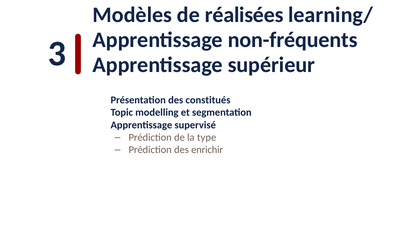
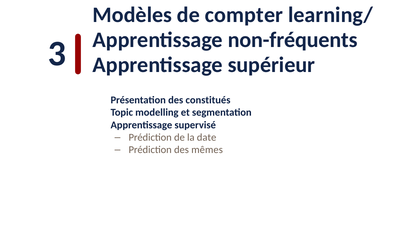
réalisées: réalisées -> compter
type: type -> date
enrichir: enrichir -> mêmes
